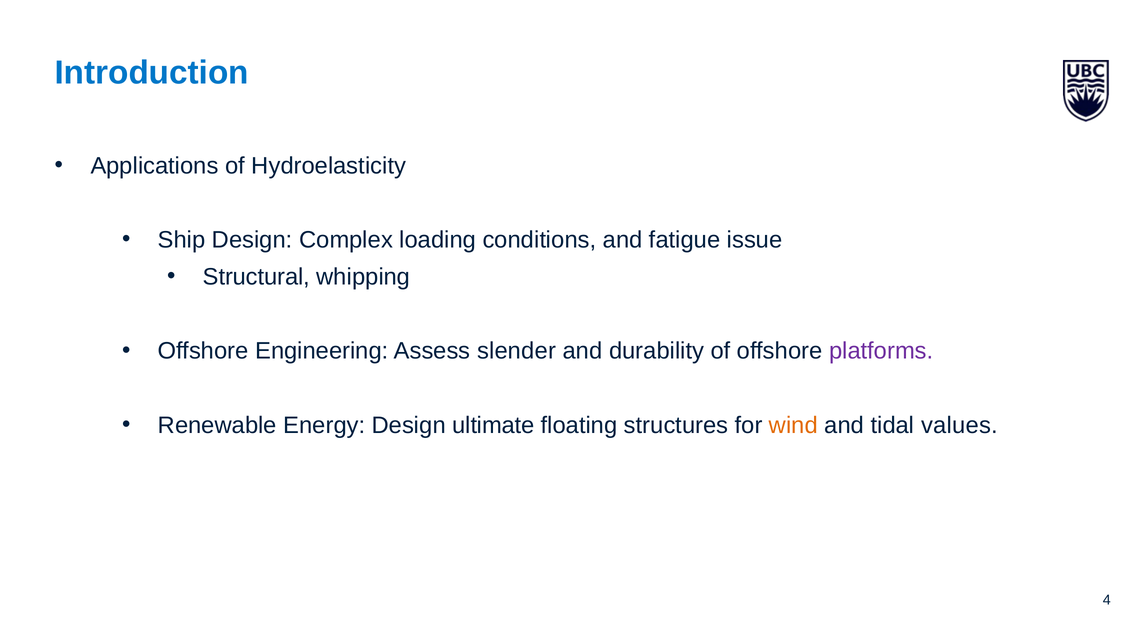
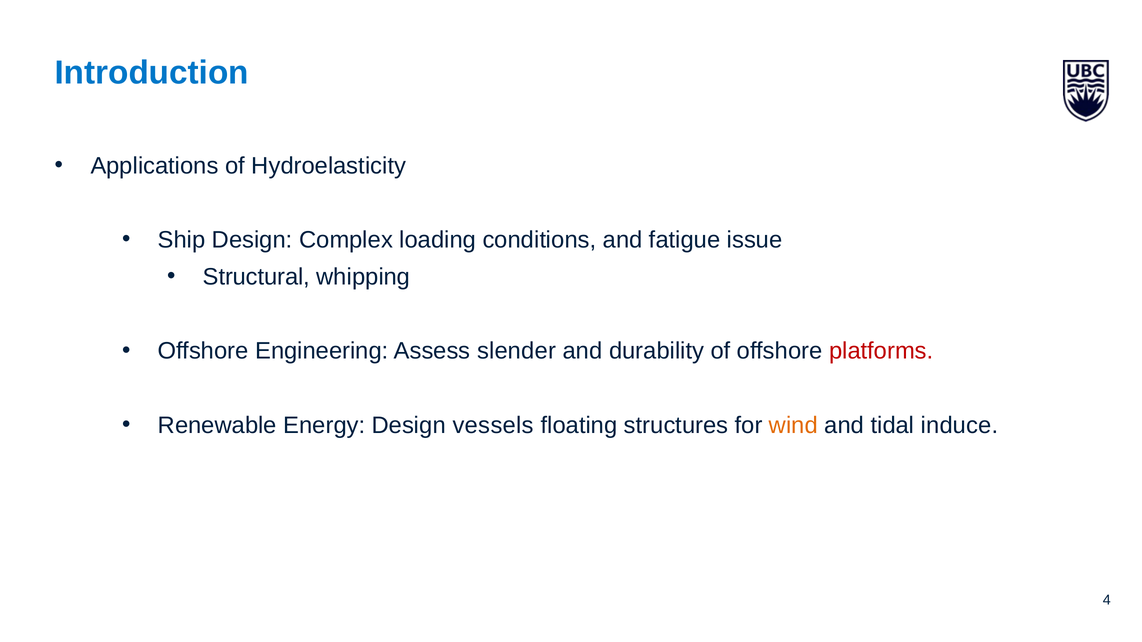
platforms colour: purple -> red
ultimate: ultimate -> vessels
values: values -> induce
